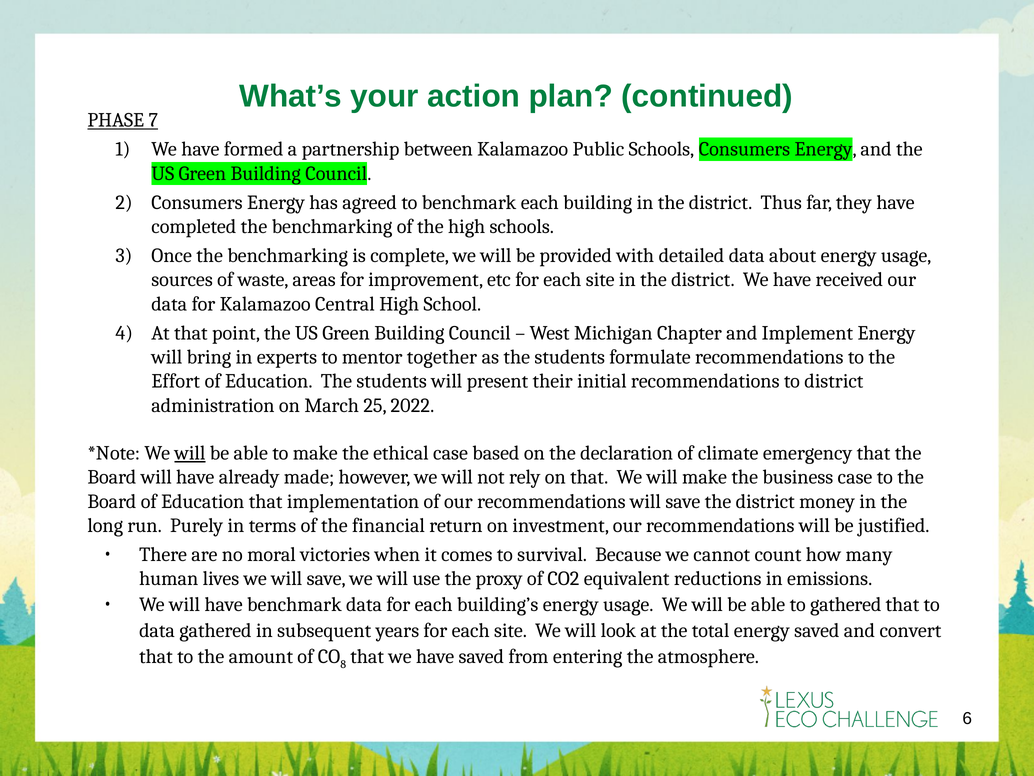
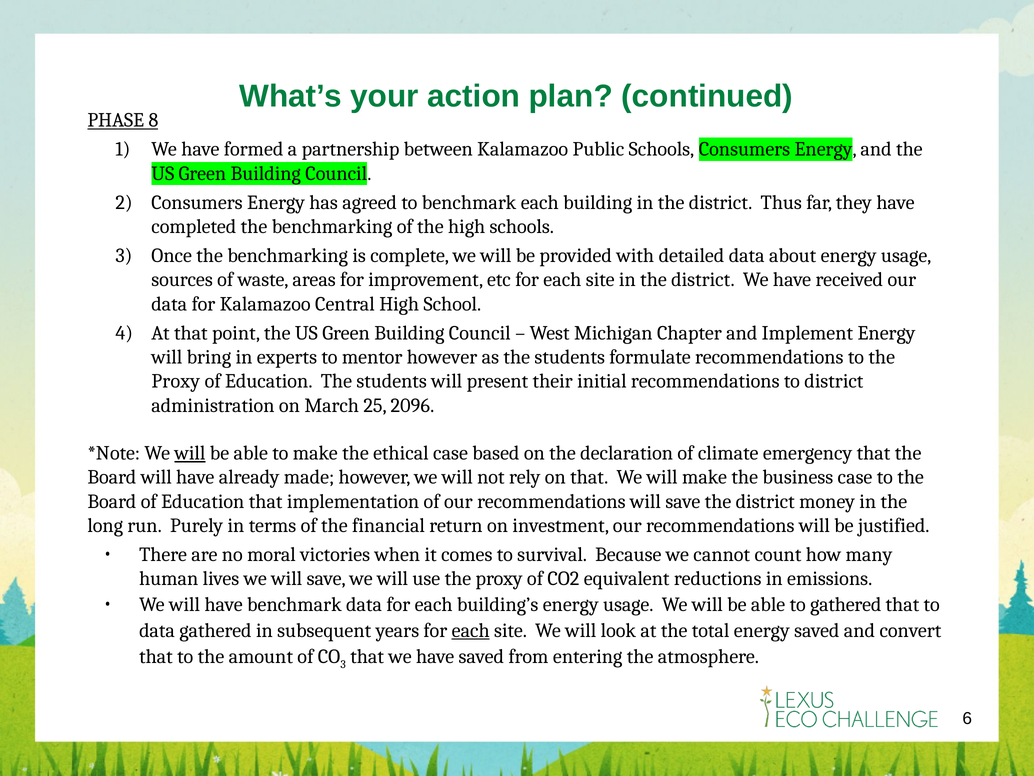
7: 7 -> 8
mentor together: together -> however
Effort at (176, 381): Effort -> Proxy
2022: 2022 -> 2096
each at (471, 630) underline: none -> present
8 at (343, 664): 8 -> 3
